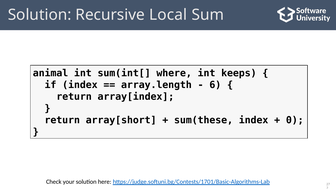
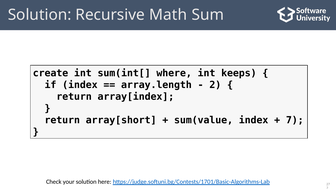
Local: Local -> Math
animal: animal -> create
6: 6 -> 2
sum(these: sum(these -> sum(value
0 at (295, 120): 0 -> 7
